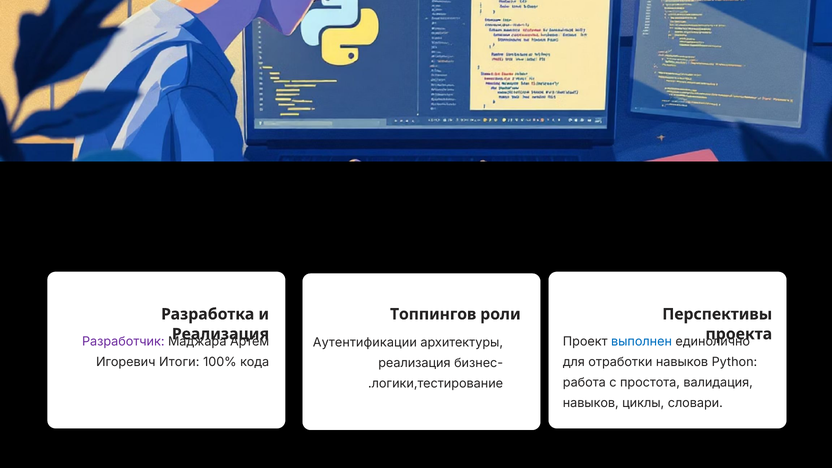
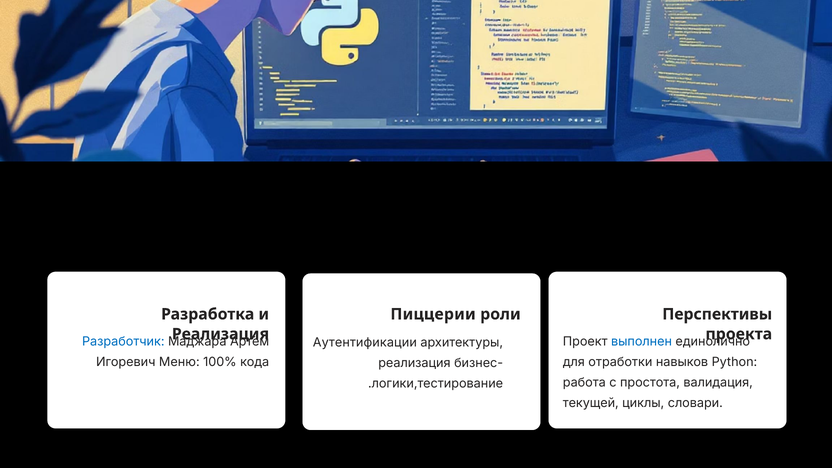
Топпингов: Топпингов -> Пиццерии
Разработчик colour: purple -> blue
Итоги: Итоги -> Меню
навыков at (591, 403): навыков -> текущей
